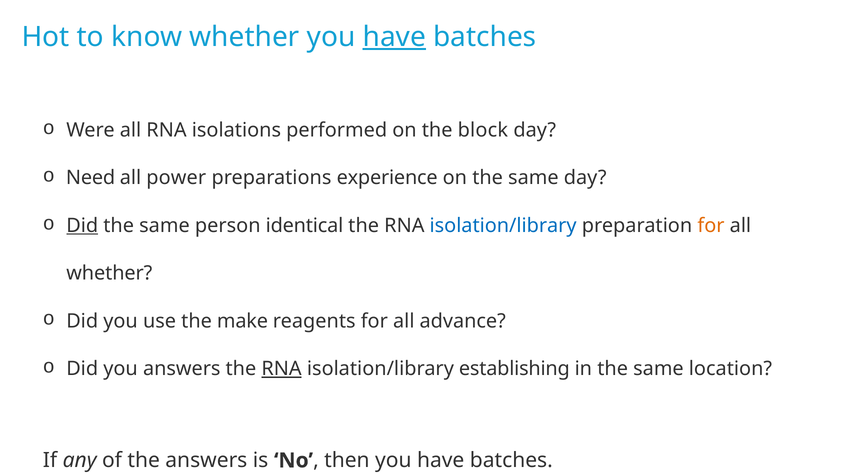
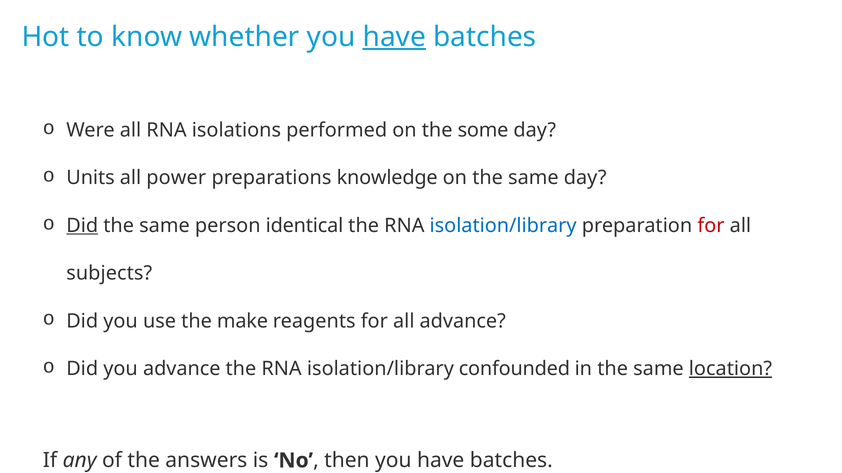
block: block -> some
Need: Need -> Units
experience: experience -> knowledge
for at (711, 226) colour: orange -> red
whether at (109, 274): whether -> subjects
you answers: answers -> advance
RNA at (282, 369) underline: present -> none
establishing: establishing -> confounded
location underline: none -> present
